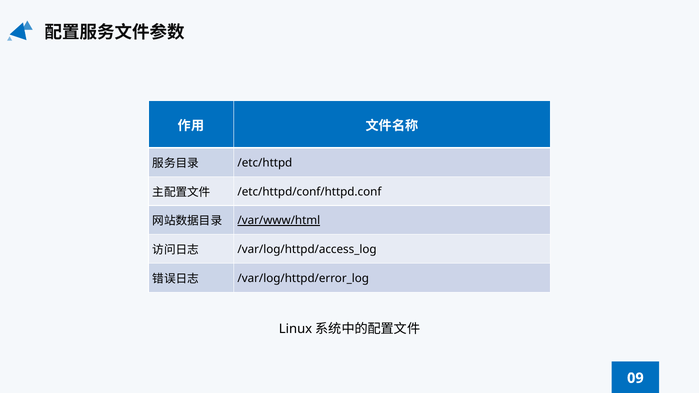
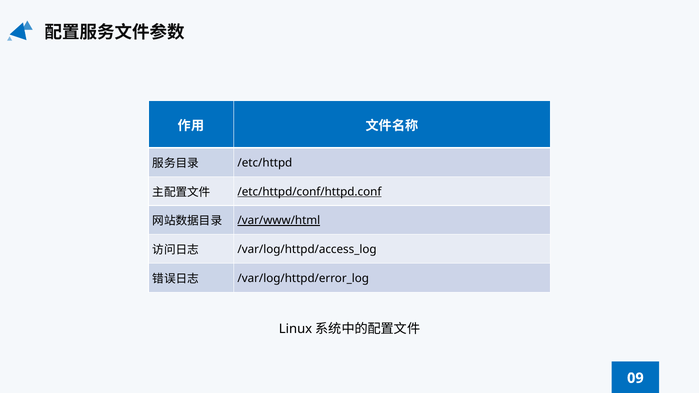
/etc/httpd/conf/httpd.conf underline: none -> present
